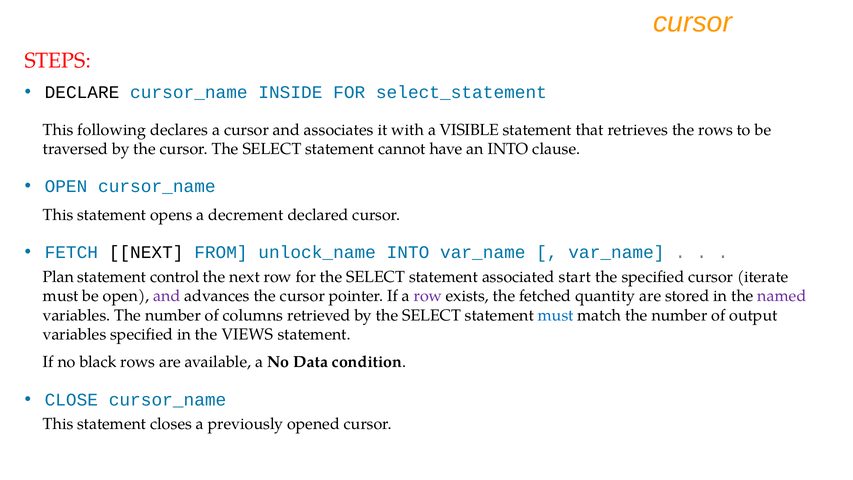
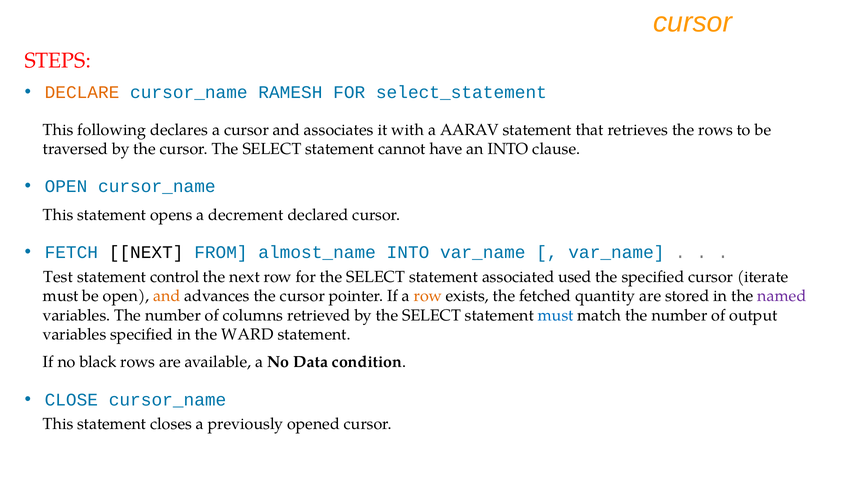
DECLARE colour: black -> orange
INSIDE: INSIDE -> RAMESH
VISIBLE: VISIBLE -> AARAV
unlock_name: unlock_name -> almost_name
Plan: Plan -> Test
start: start -> used
and at (167, 296) colour: purple -> orange
row at (428, 296) colour: purple -> orange
VIEWS: VIEWS -> WARD
